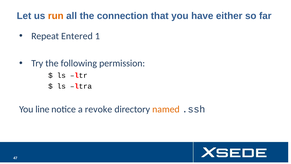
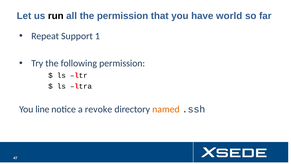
run colour: orange -> black
the connection: connection -> permission
either: either -> world
Entered: Entered -> Support
